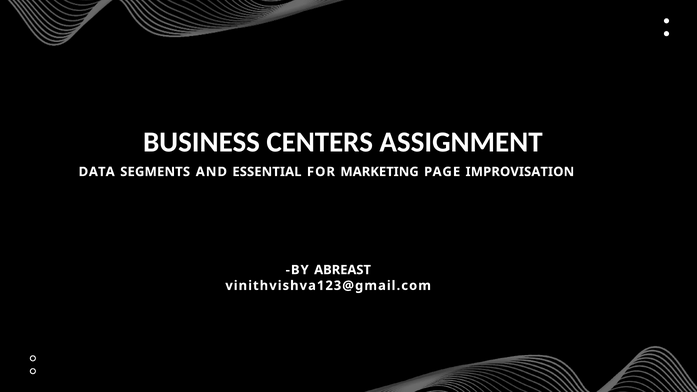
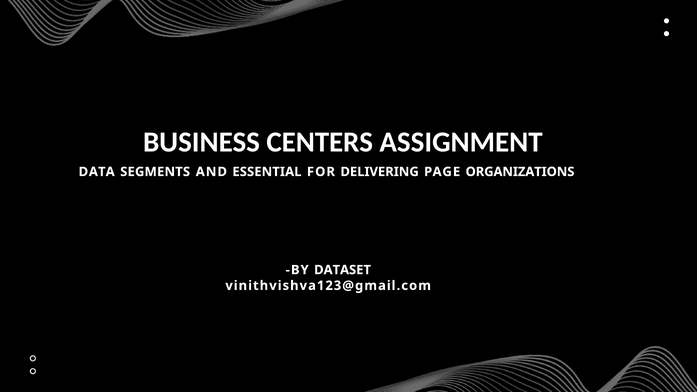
MARKETING: MARKETING -> DELIVERING
IMPROVISATION: IMPROVISATION -> ORGANIZATIONS
ABREAST: ABREAST -> DATASET
